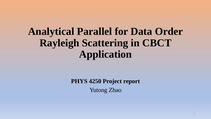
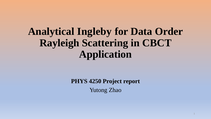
Parallel: Parallel -> Ingleby
